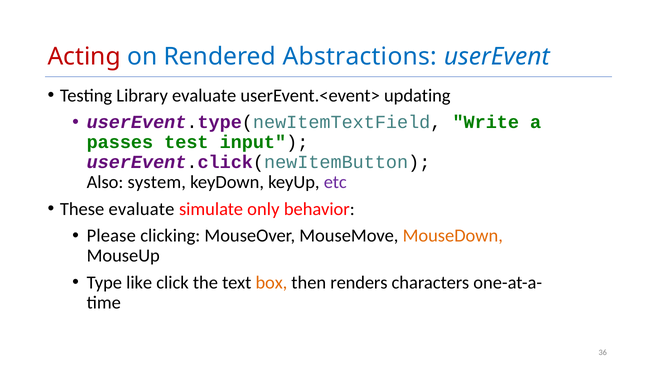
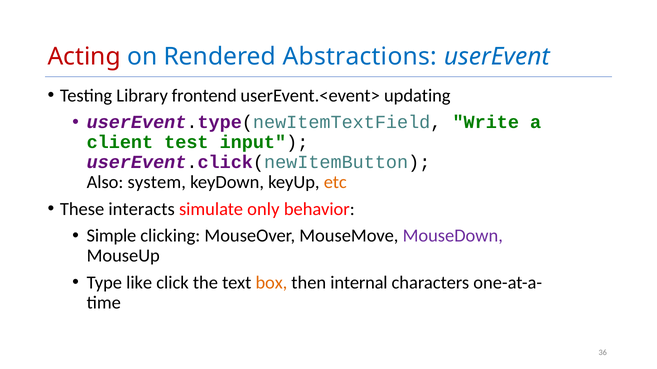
Library evaluate: evaluate -> frontend
passes: passes -> client
etc colour: purple -> orange
These evaluate: evaluate -> interacts
Please: Please -> Simple
MouseDown colour: orange -> purple
renders: renders -> internal
